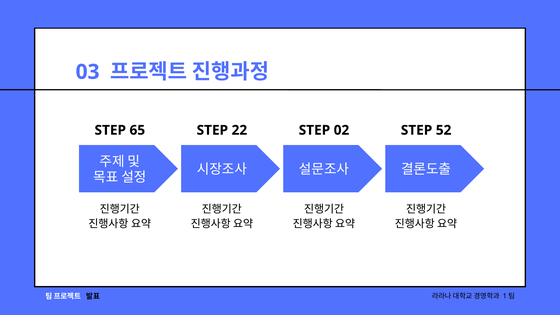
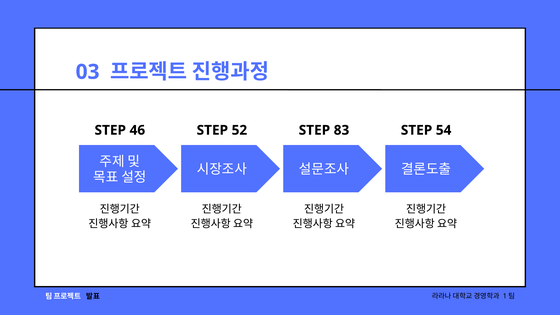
65: 65 -> 46
22: 22 -> 52
02: 02 -> 83
52: 52 -> 54
